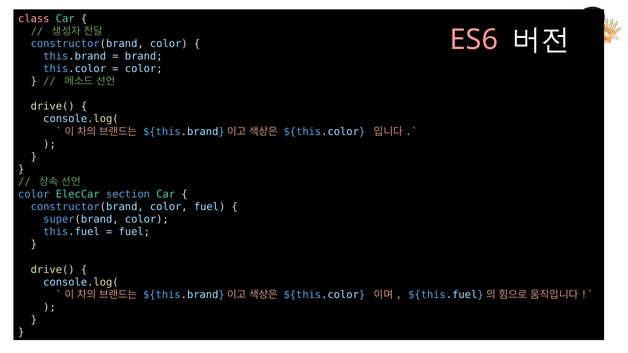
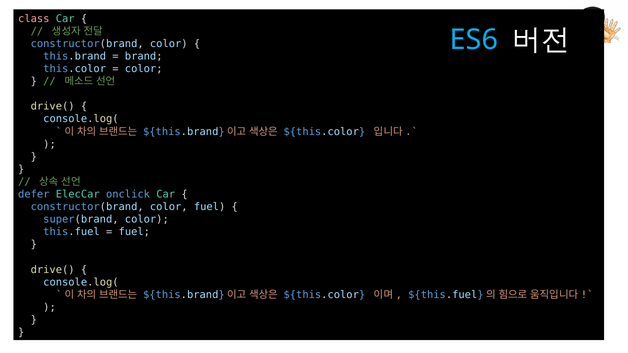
ES6 colour: pink -> light blue
color at (34, 194): color -> defer
section: section -> onclick
